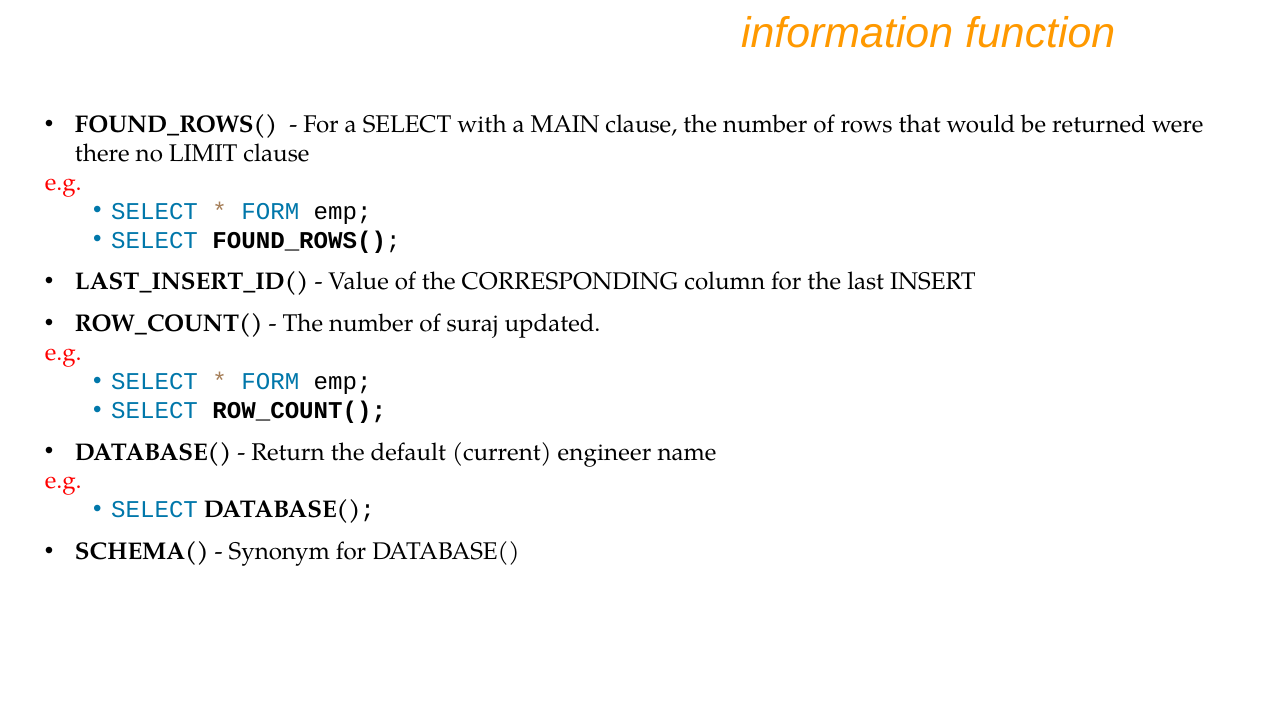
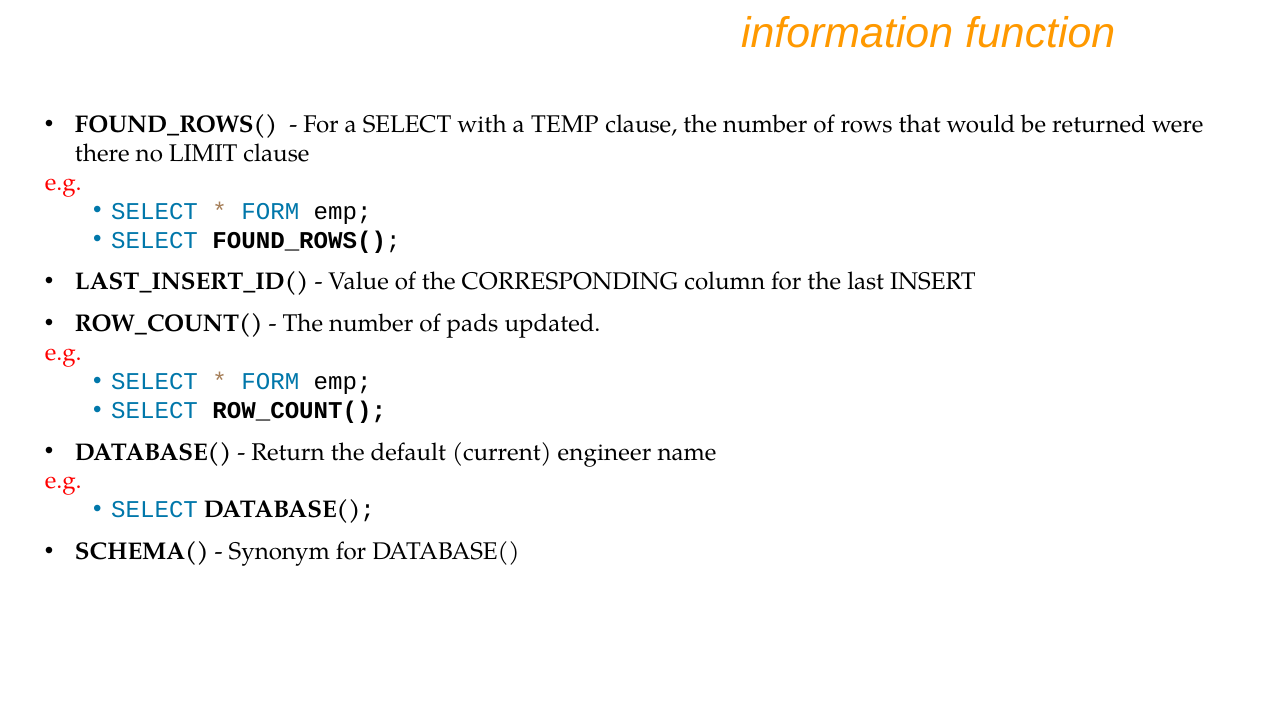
MAIN: MAIN -> TEMP
suraj: suraj -> pads
